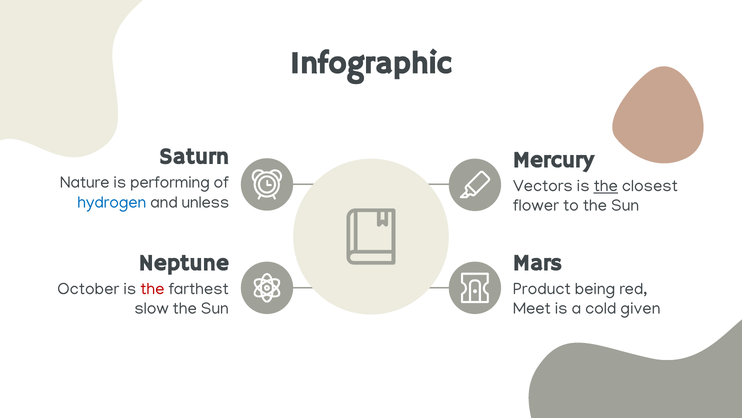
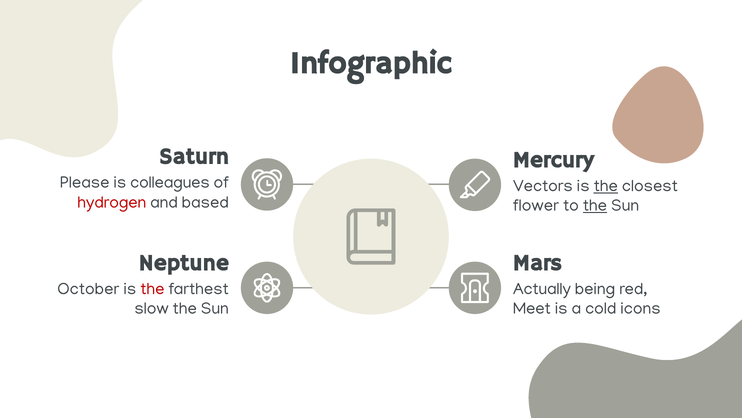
Nature: Nature -> Please
performing: performing -> colleagues
hydrogen colour: blue -> red
unless: unless -> based
the at (595, 205) underline: none -> present
Product: Product -> Actually
given: given -> icons
